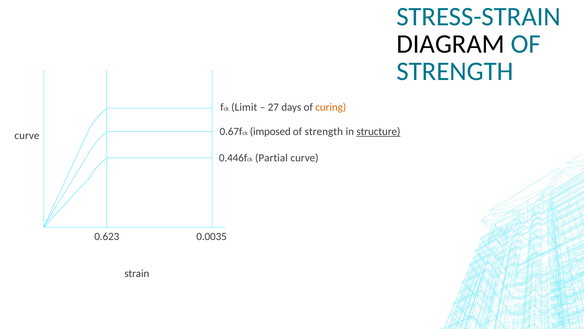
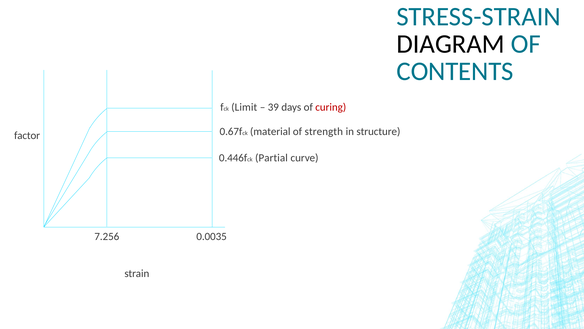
STRENGTH at (455, 71): STRENGTH -> CONTENTS
27: 27 -> 39
curing colour: orange -> red
imposed: imposed -> material
structure underline: present -> none
curve at (27, 135): curve -> factor
0.623: 0.623 -> 7.256
